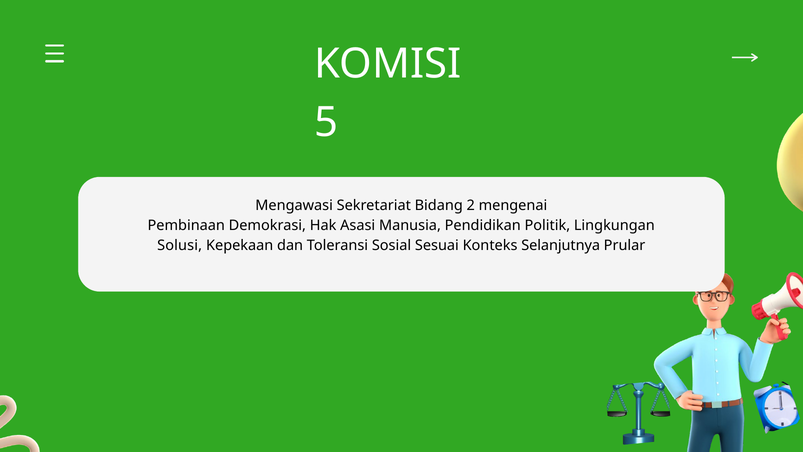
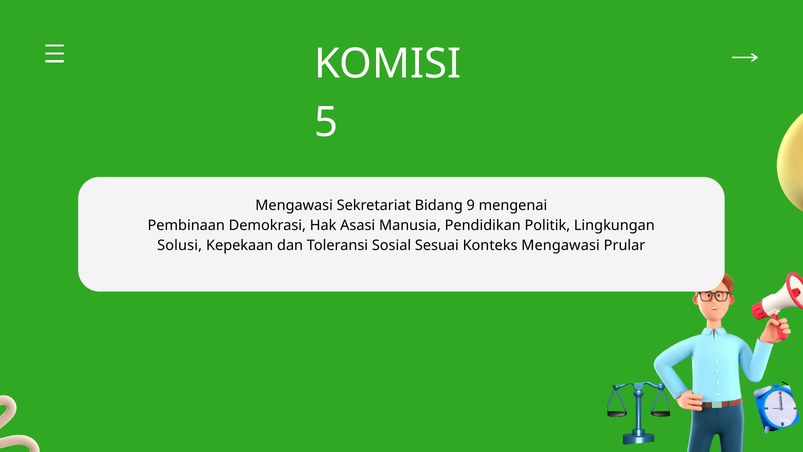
2: 2 -> 9
Konteks Selanjutnya: Selanjutnya -> Mengawasi
